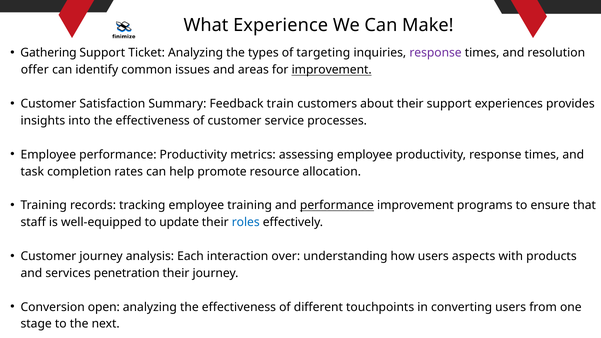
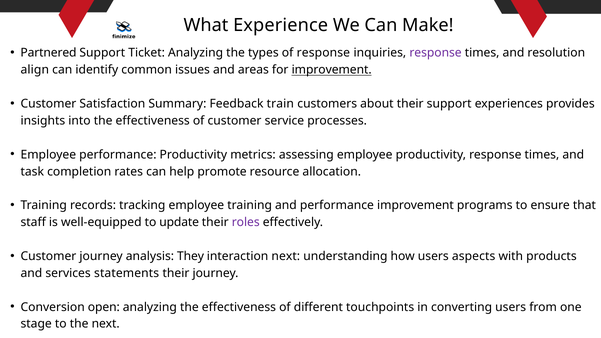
Gathering: Gathering -> Partnered
of targeting: targeting -> response
offer: offer -> align
performance at (337, 205) underline: present -> none
roles colour: blue -> purple
Each: Each -> They
interaction over: over -> next
penetration: penetration -> statements
